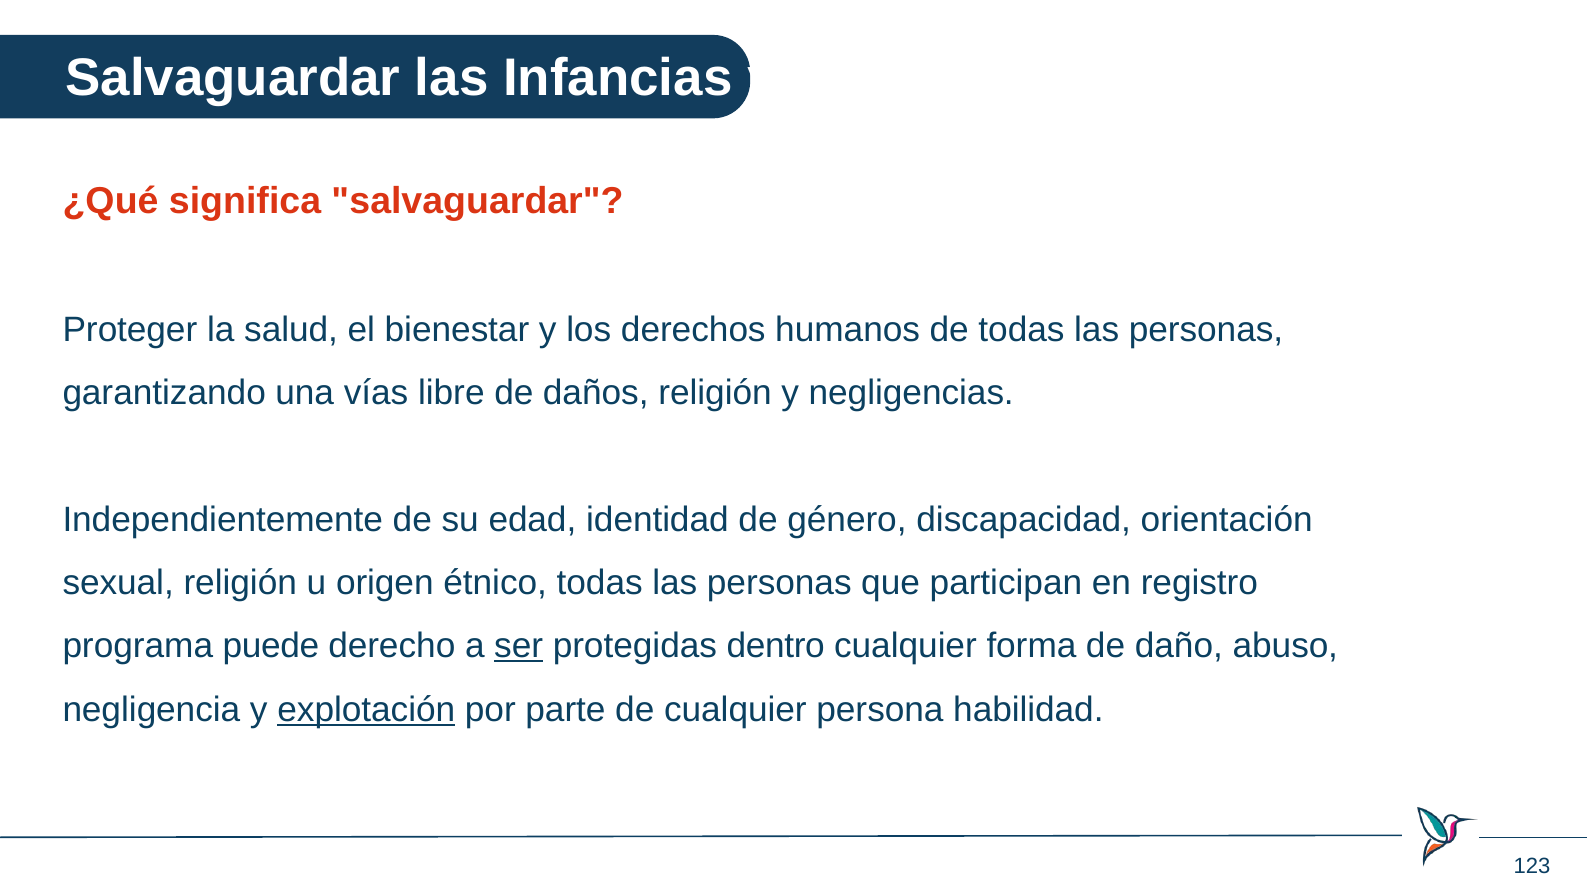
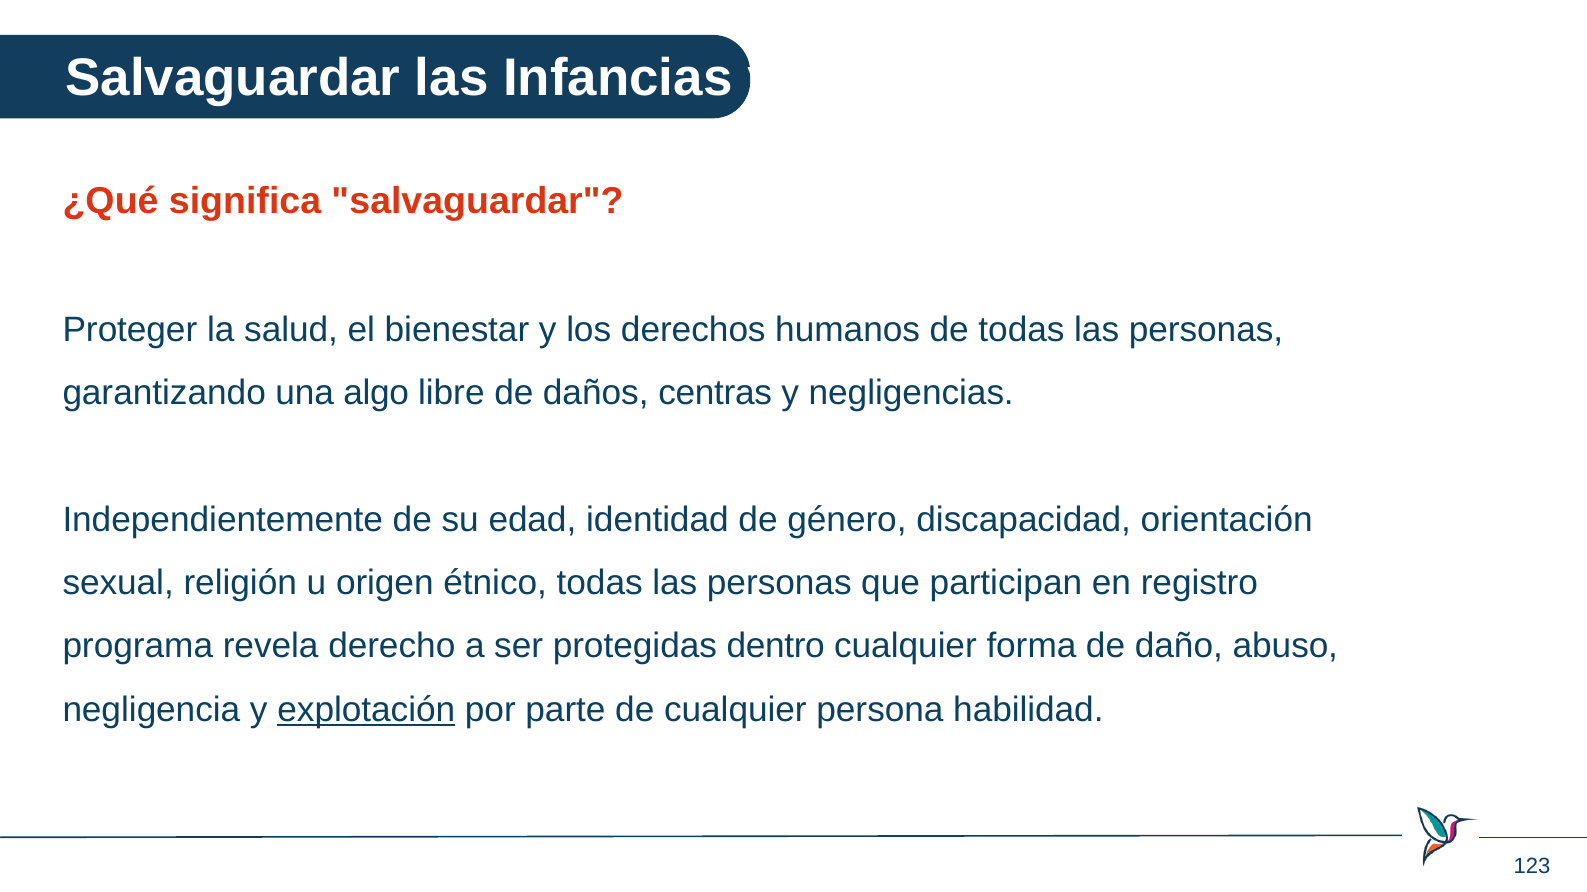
vías: vías -> algo
daños religión: religión -> centras
puede: puede -> revela
ser underline: present -> none
